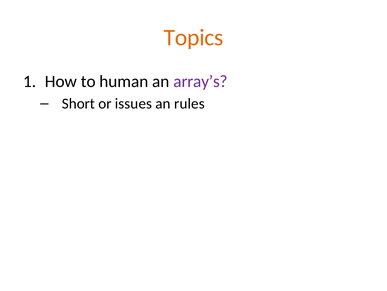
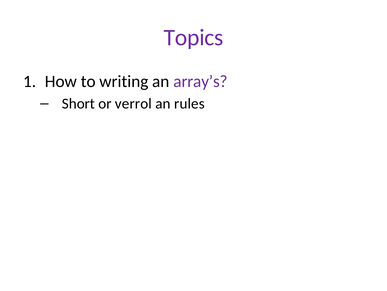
Topics colour: orange -> purple
human: human -> writing
issues: issues -> verrol
